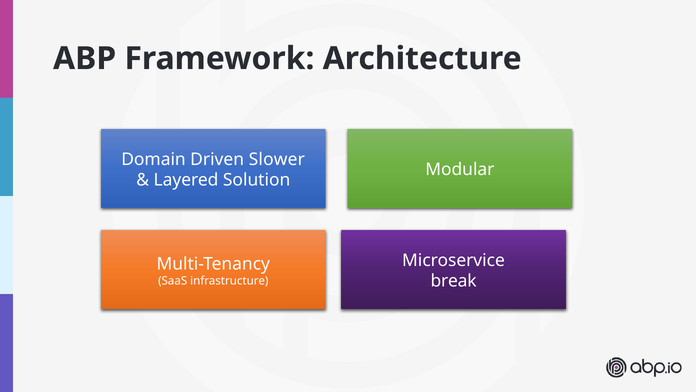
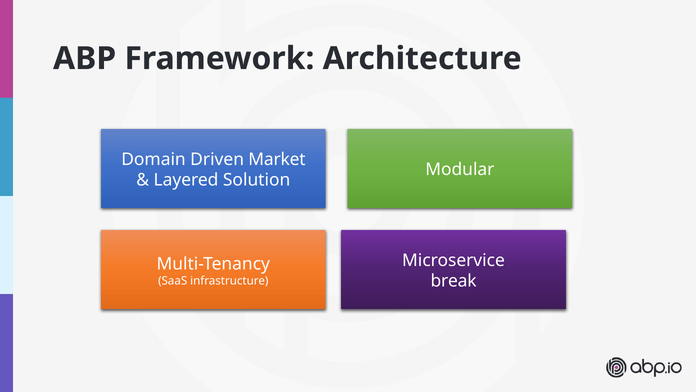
Slower: Slower -> Market
